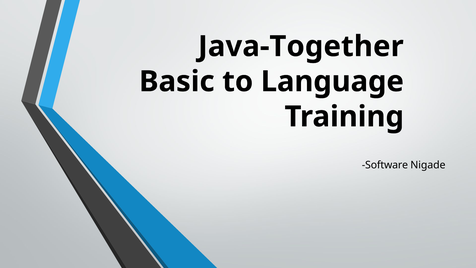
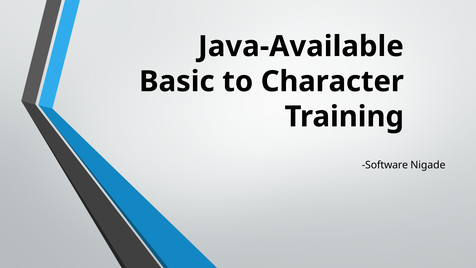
Java-Together: Java-Together -> Java-Available
Language: Language -> Character
